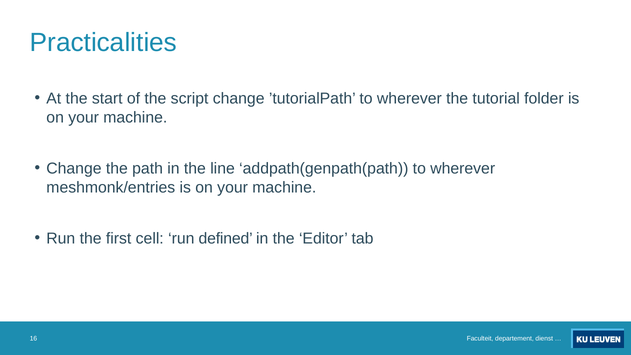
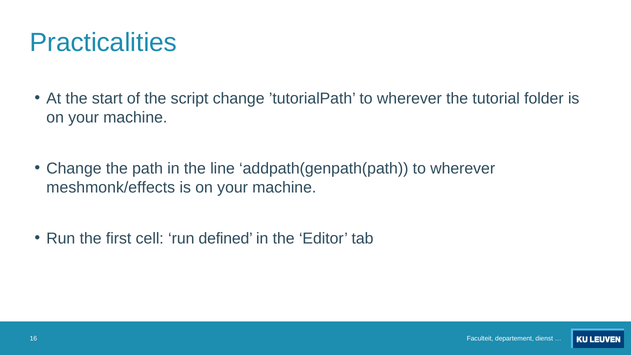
meshmonk/entries: meshmonk/entries -> meshmonk/effects
